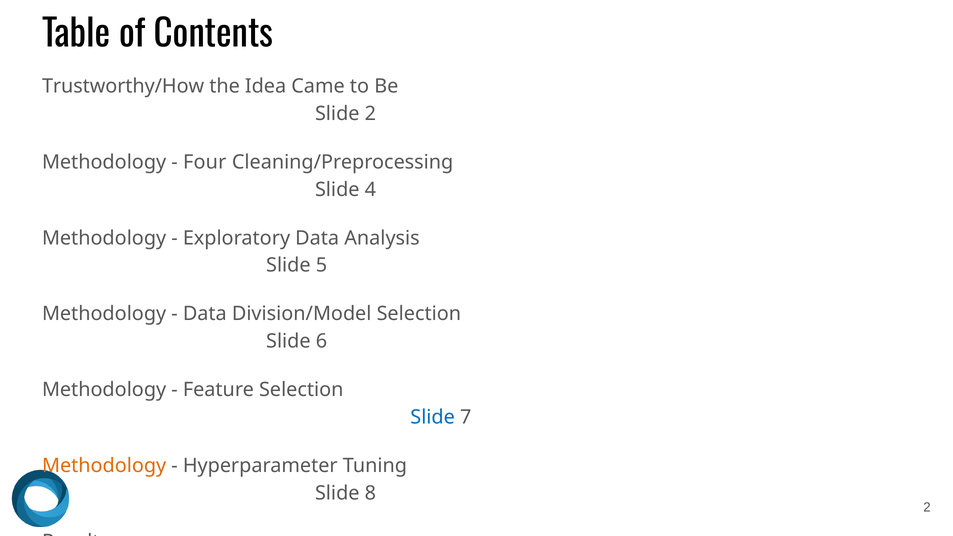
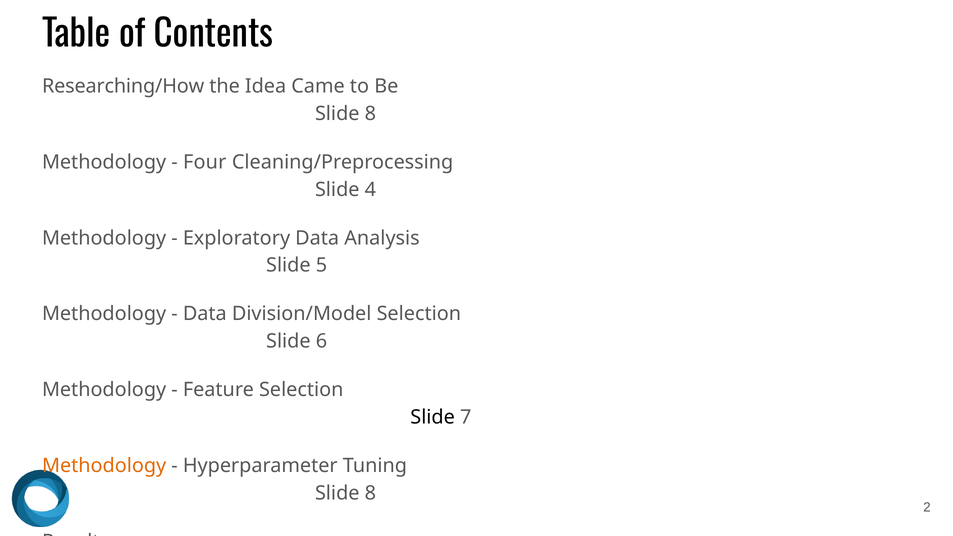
Trustworthy/How: Trustworthy/How -> Researching/How
2 at (370, 114): 2 -> 8
Slide at (433, 417) colour: blue -> black
